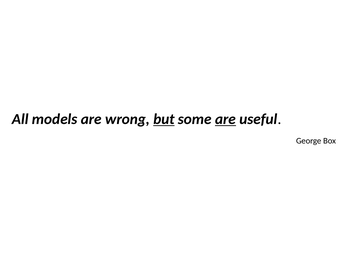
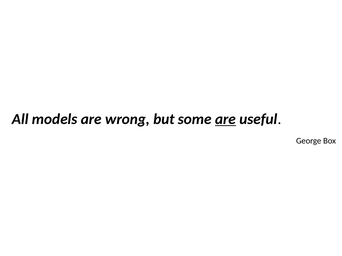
but underline: present -> none
